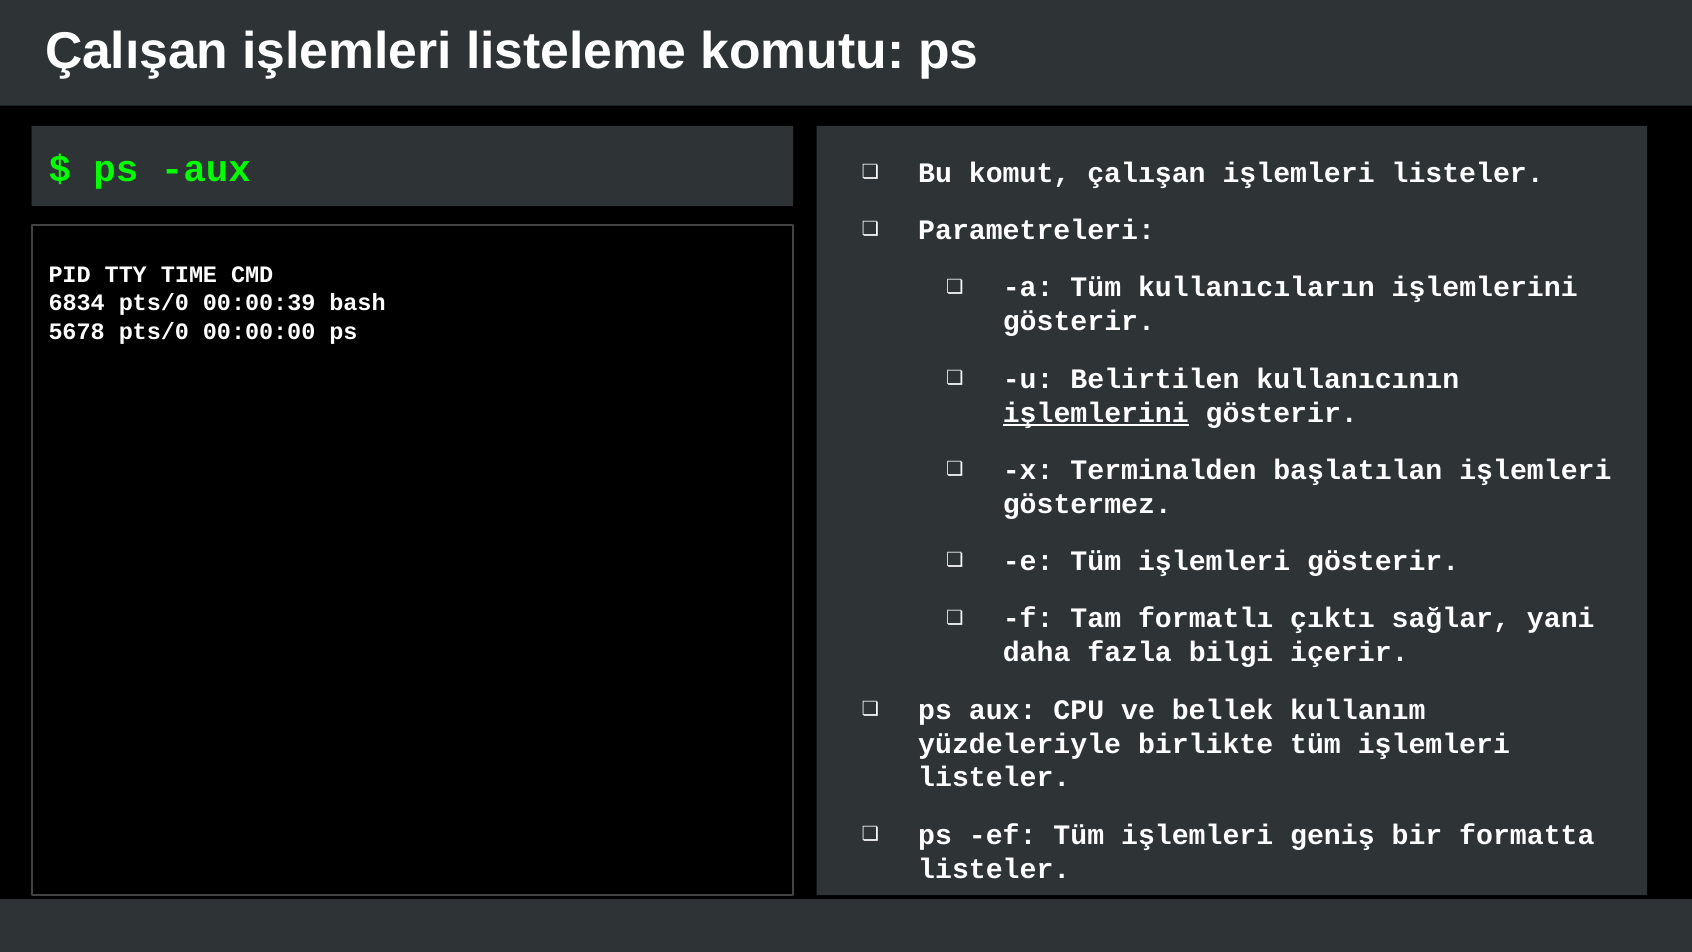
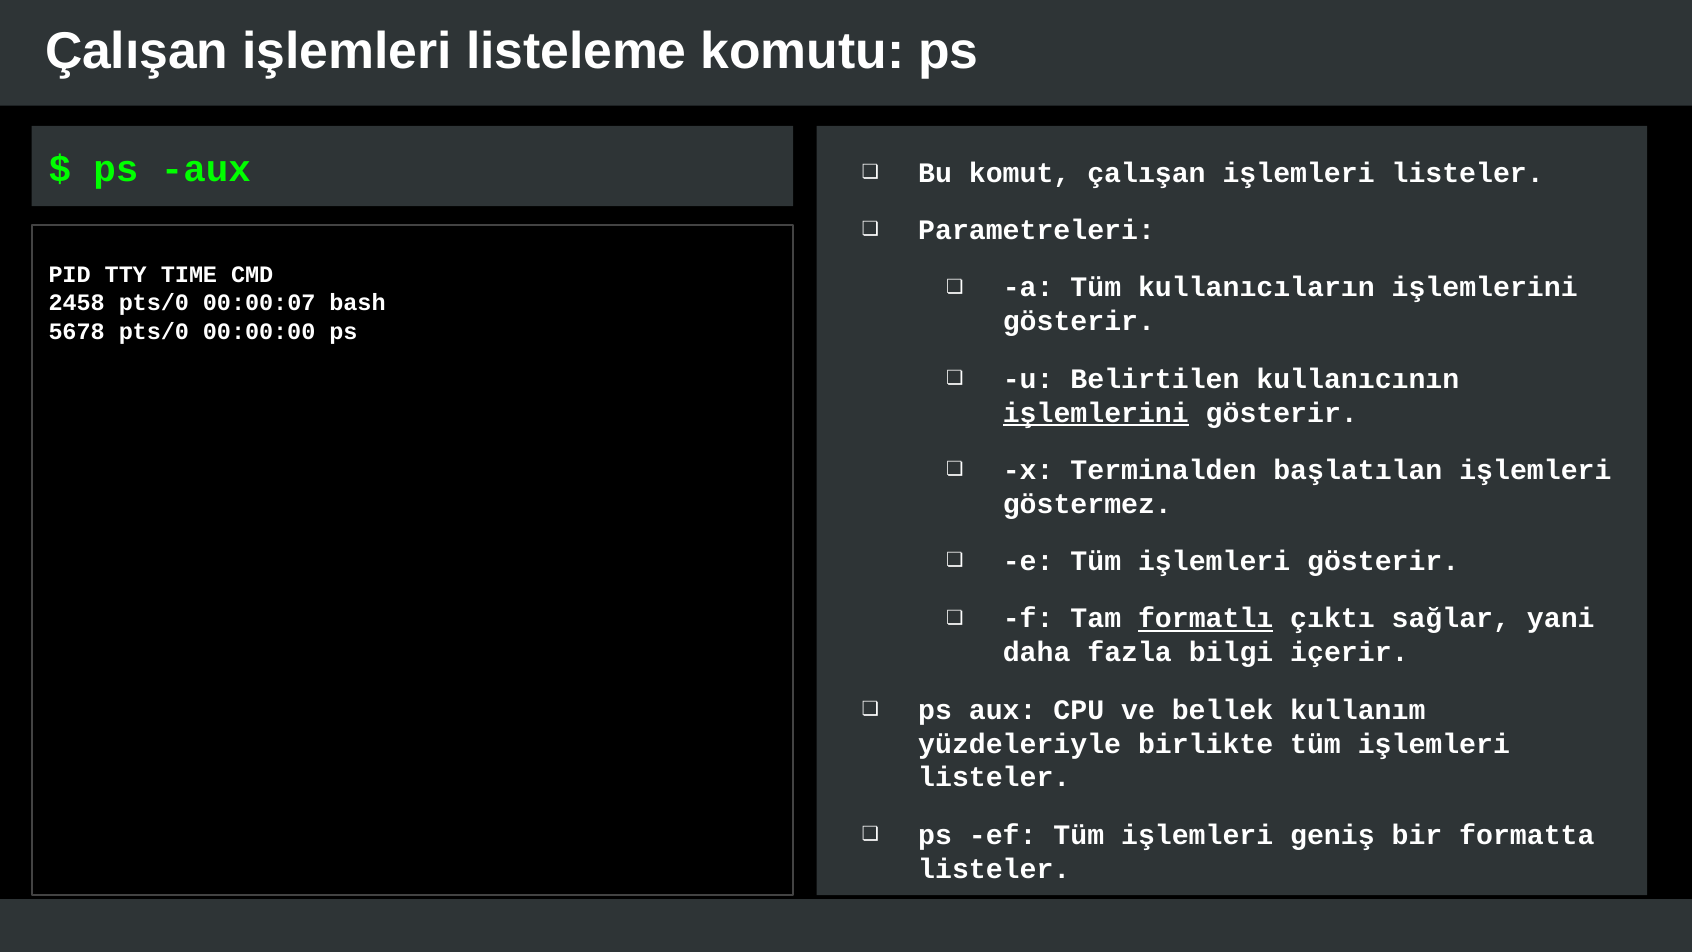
6834: 6834 -> 2458
00:00:39: 00:00:39 -> 00:00:07
formatlı underline: none -> present
